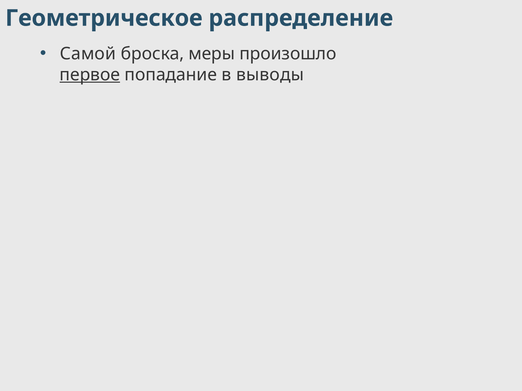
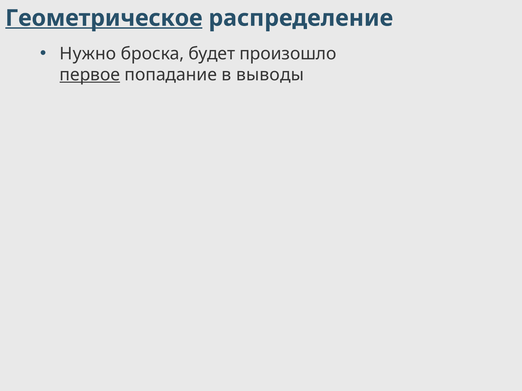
Геометрическое underline: none -> present
Самой: Самой -> Нужно
меры: меры -> будет
